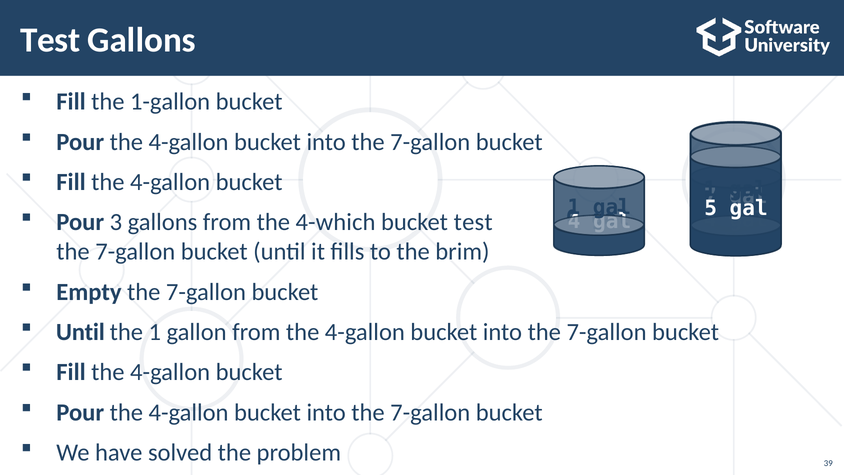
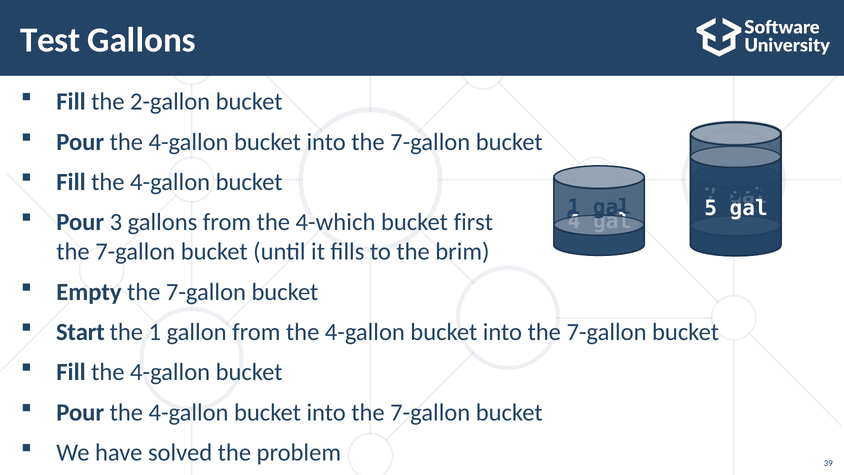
1-gallon: 1-gallon -> 2-gallon
bucket test: test -> first
Until at (80, 332): Until -> Start
